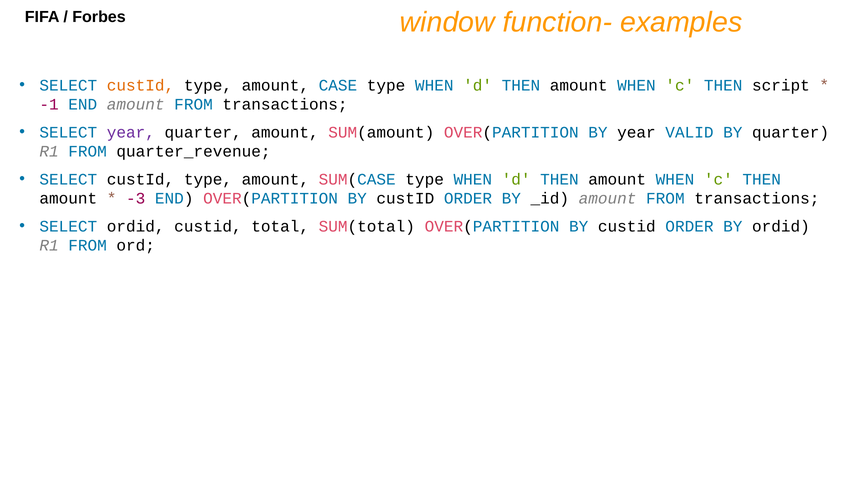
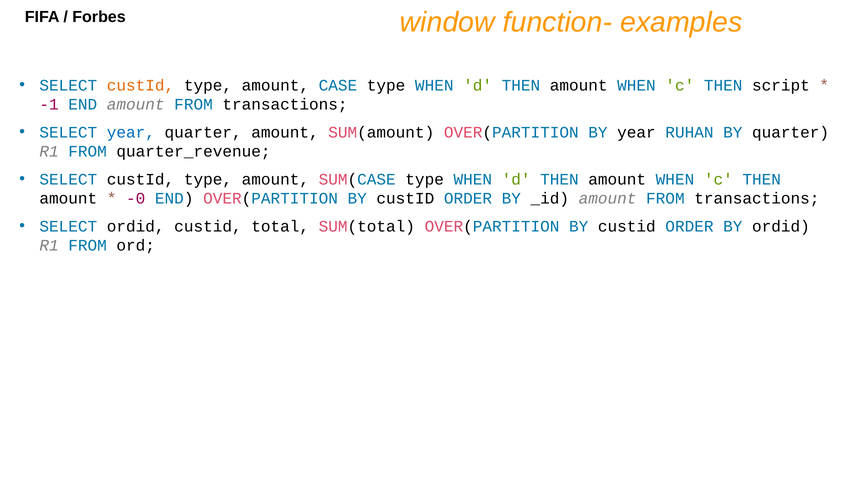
year at (131, 132) colour: purple -> blue
VALID: VALID -> RUHAN
-3: -3 -> -0
